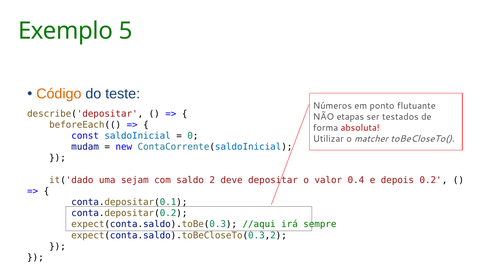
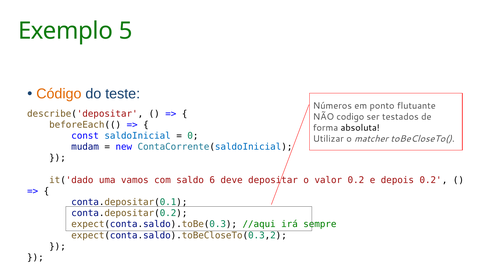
etapas: etapas -> codigo
absoluta colour: red -> black
sejam: sejam -> vamos
2: 2 -> 6
valor 0.4: 0.4 -> 0.2
